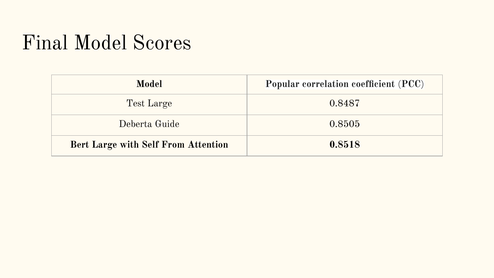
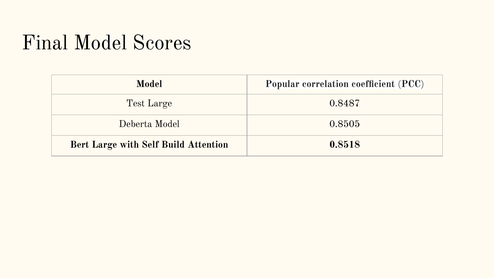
Deberta Guide: Guide -> Model
From: From -> Build
